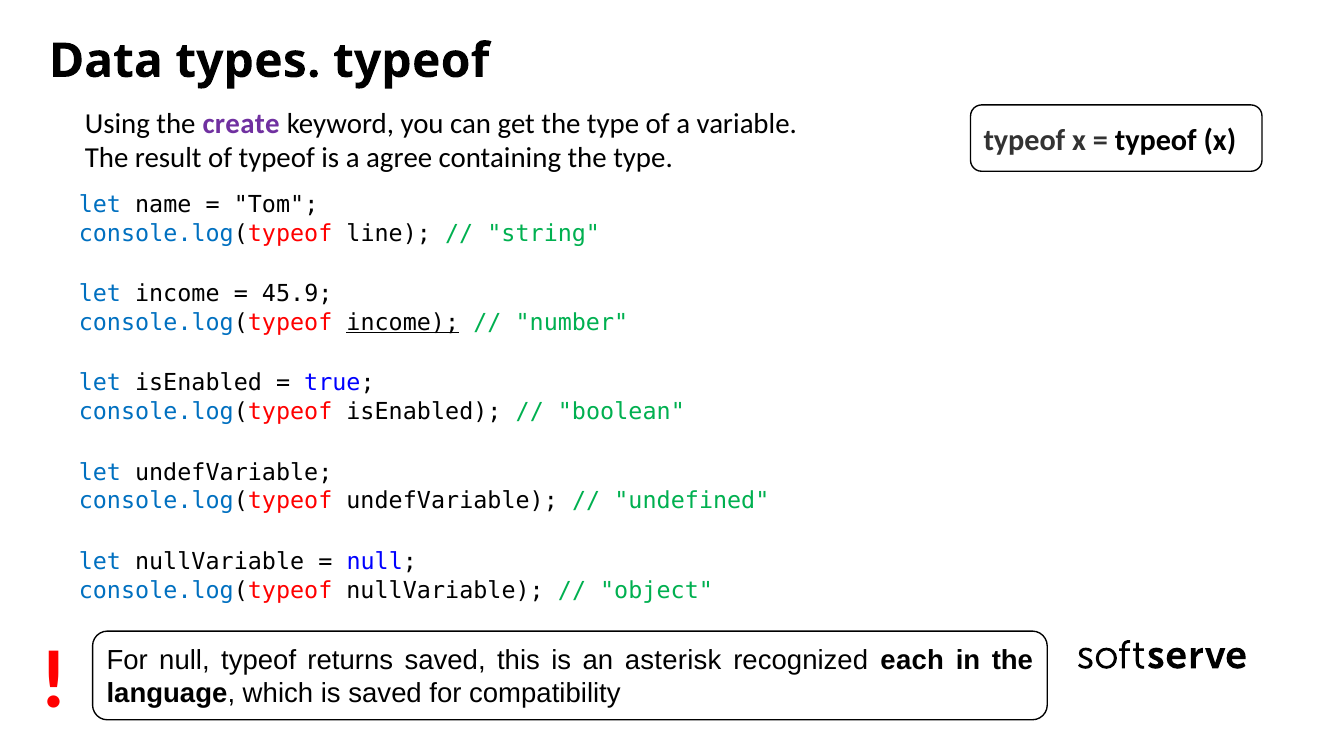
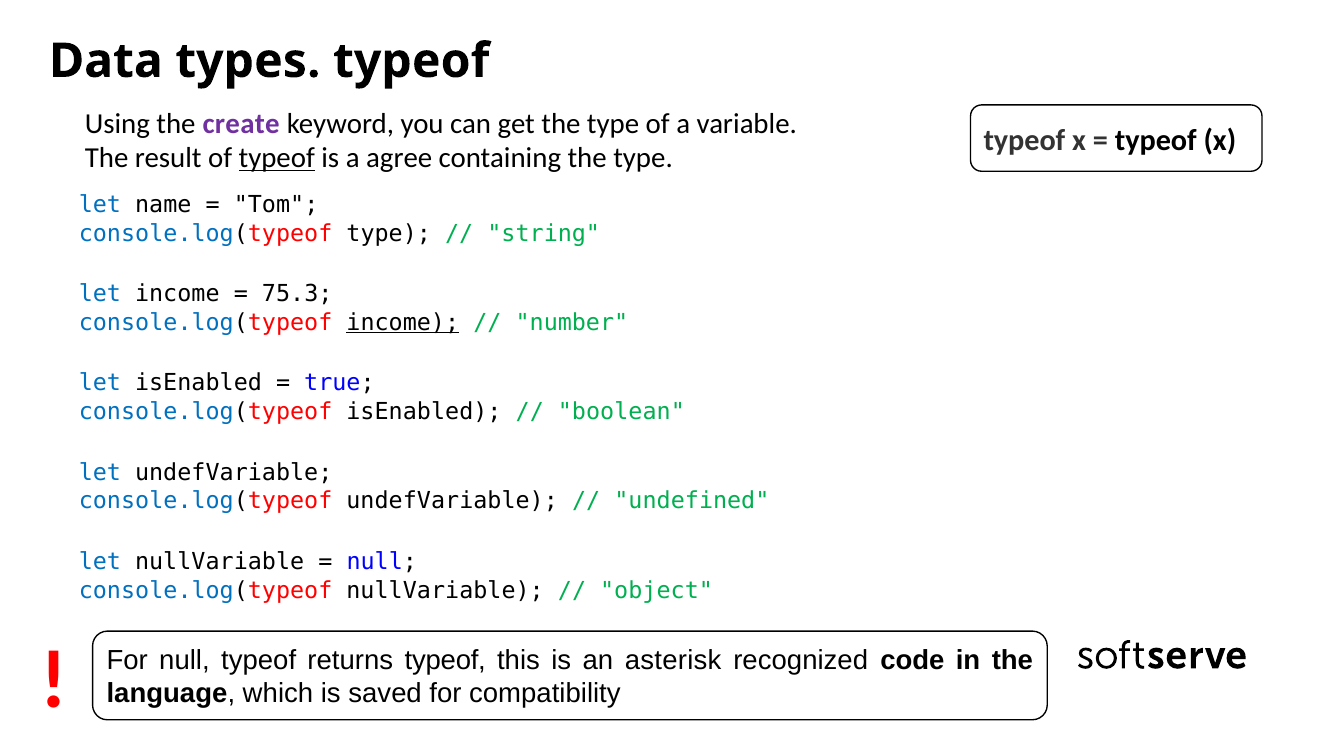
typeof at (277, 158) underline: none -> present
line at (389, 233): line -> type
45.9: 45.9 -> 75.3
returns saved: saved -> typeof
each: each -> code
